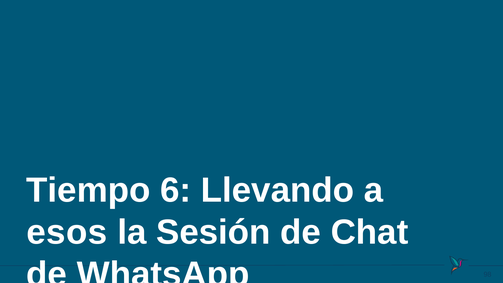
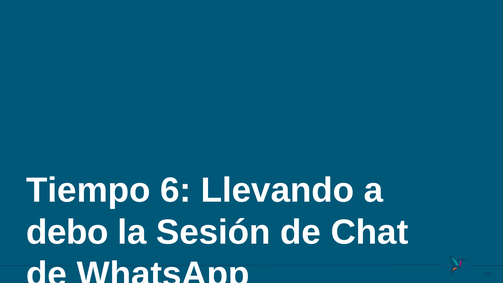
esos: esos -> debo
